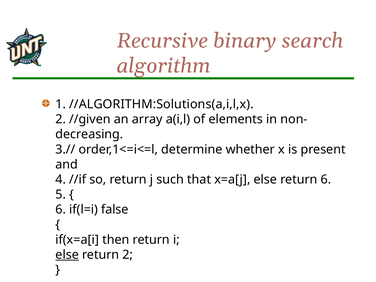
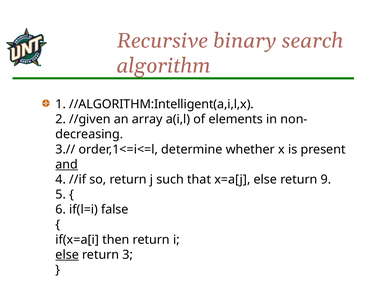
//ALGORITHM:Solutions(a,i,l,x: //ALGORITHM:Solutions(a,i,l,x -> //ALGORITHM:Intelligent(a,i,l,x
and underline: none -> present
return 6: 6 -> 9
return 2: 2 -> 3
